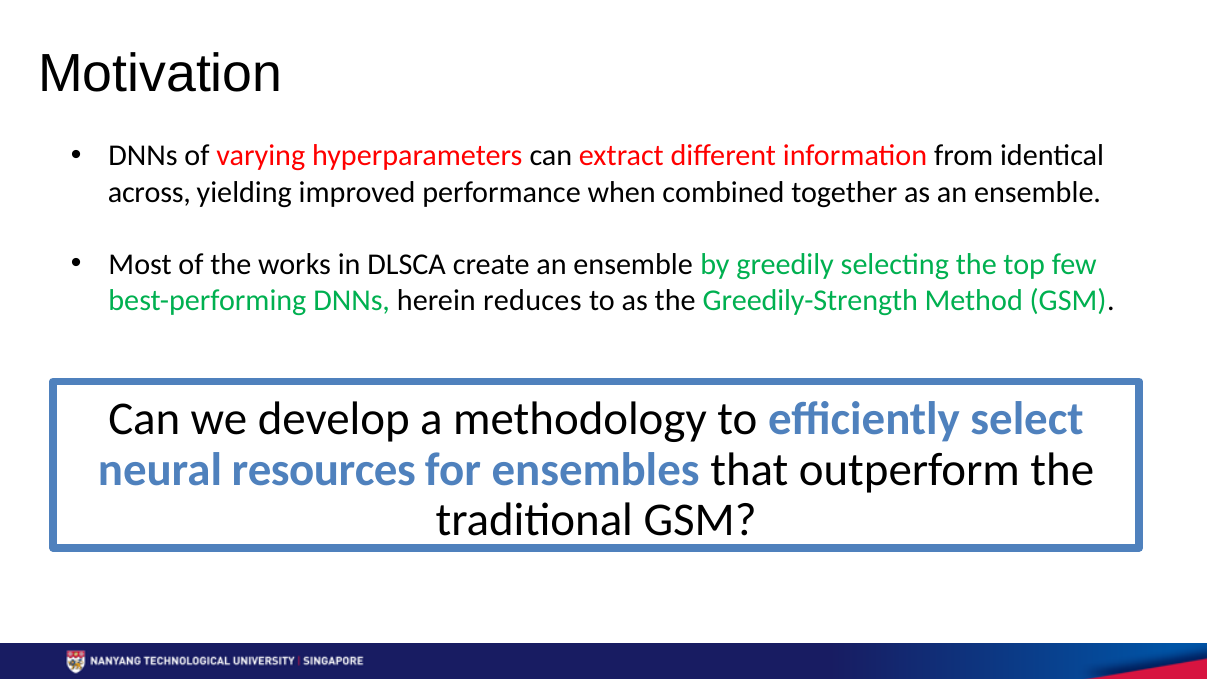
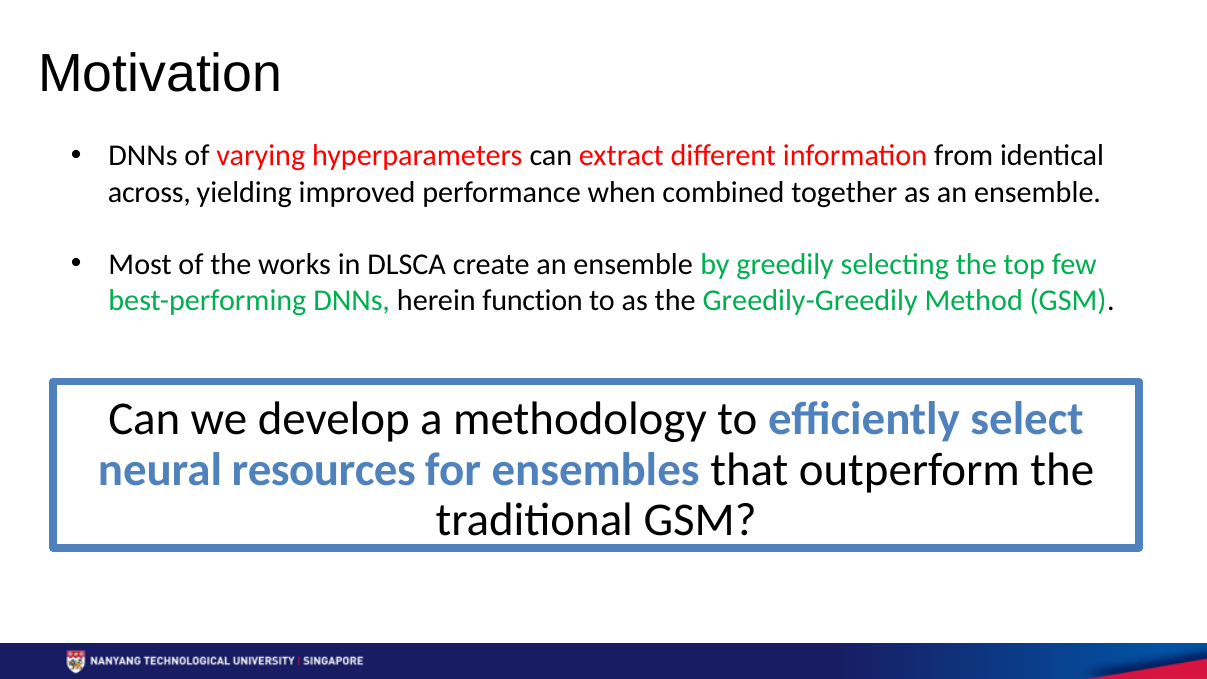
reduces: reduces -> function
Greedily-Strength: Greedily-Strength -> Greedily-Greedily
